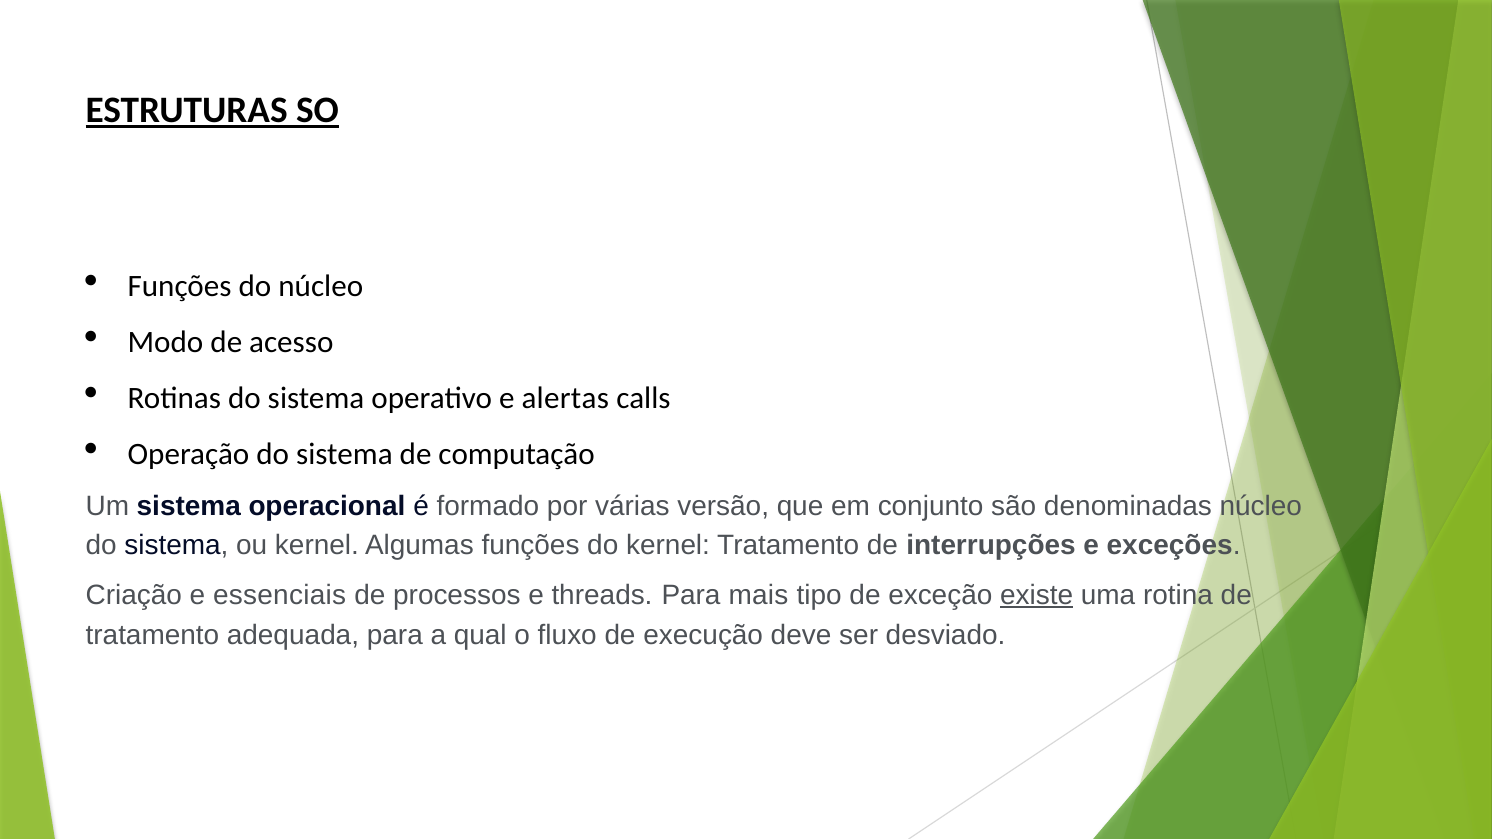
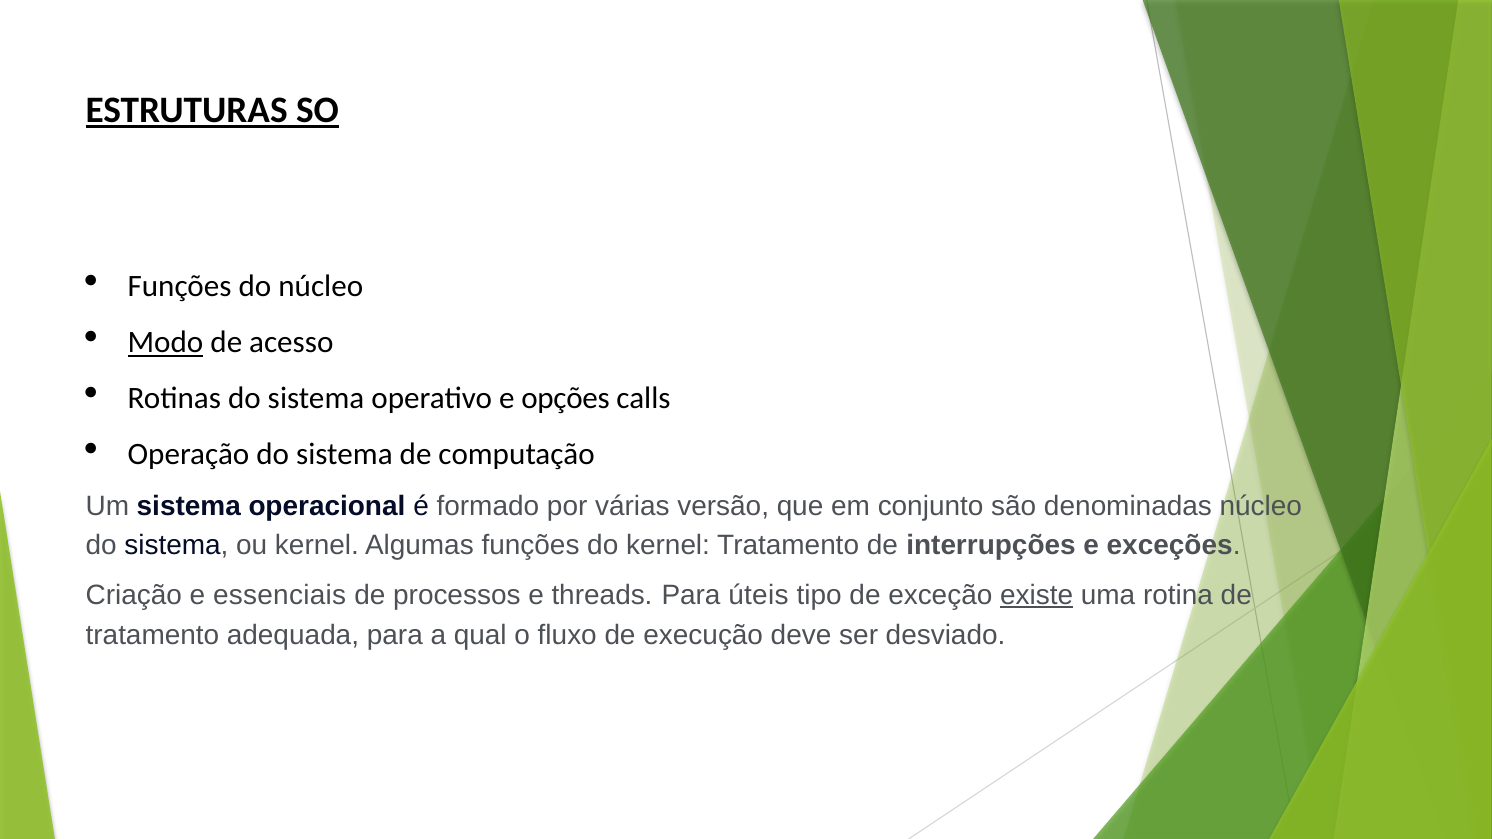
Modo underline: none -> present
alertas: alertas -> opções
mais: mais -> úteis
